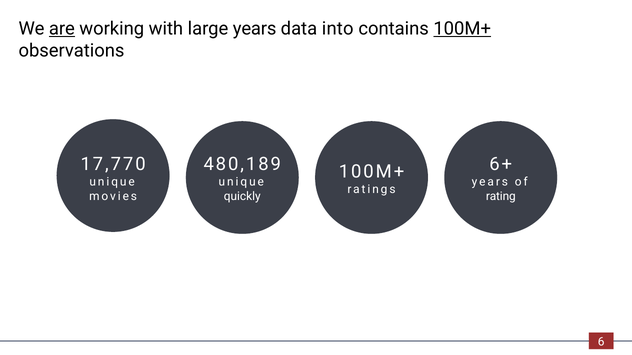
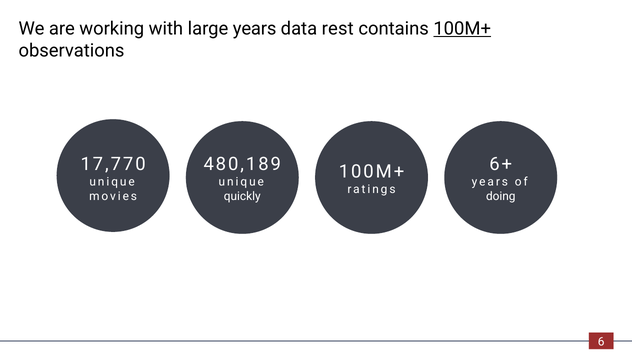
are underline: present -> none
into: into -> rest
rating: rating -> doing
